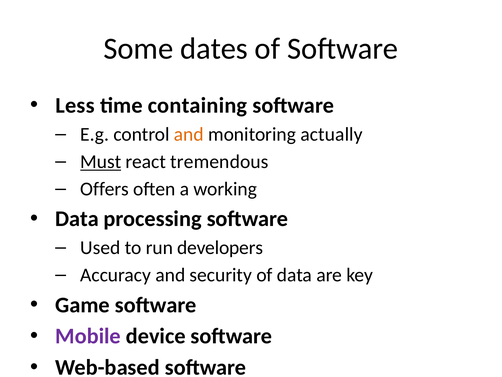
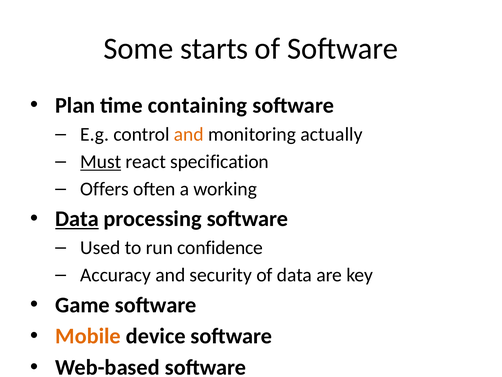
dates: dates -> starts
Less: Less -> Plan
tremendous: tremendous -> specification
Data at (77, 219) underline: none -> present
developers: developers -> confidence
Mobile colour: purple -> orange
